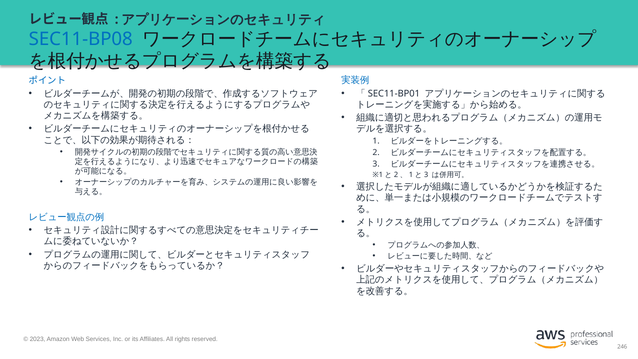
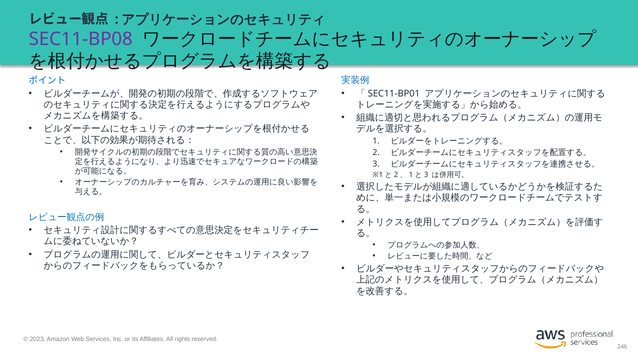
SEC11-BP08 colour: blue -> purple
